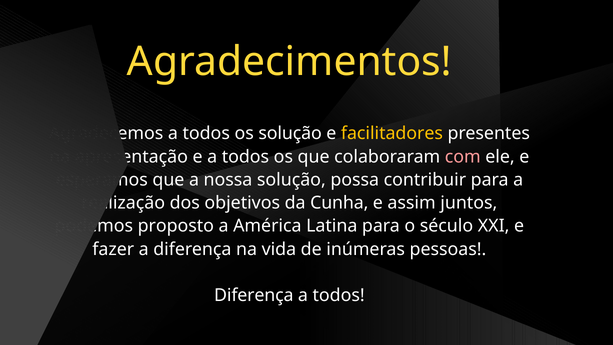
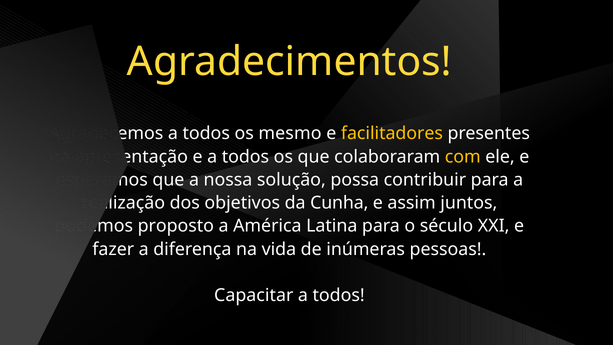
os solução: solução -> mesmo
com colour: pink -> yellow
Diferença at (254, 295): Diferença -> Capacitar
